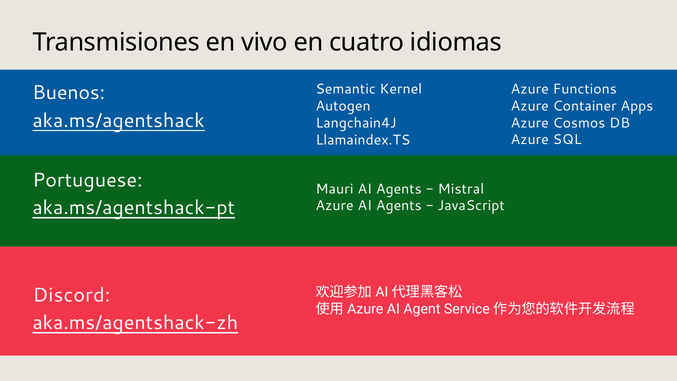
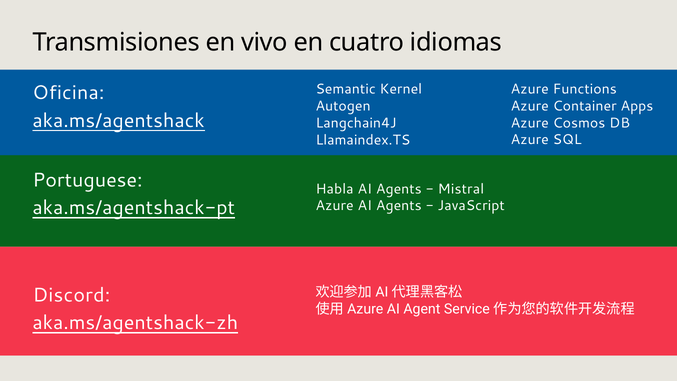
Buenos: Buenos -> Oficina
Mauri: Mauri -> Habla
